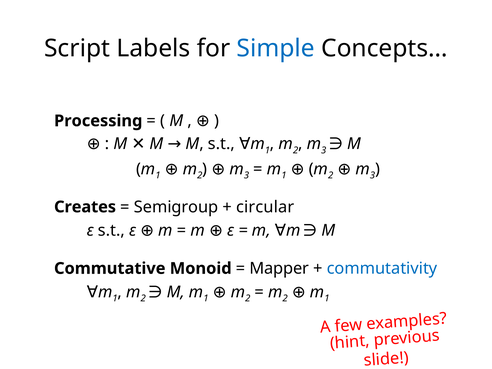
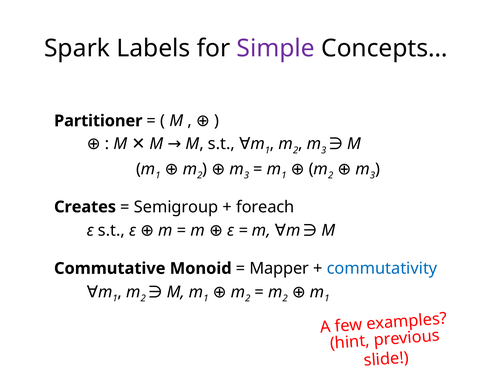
Script: Script -> Spark
Simple colour: blue -> purple
Processing: Processing -> Partitioner
circular: circular -> foreach
